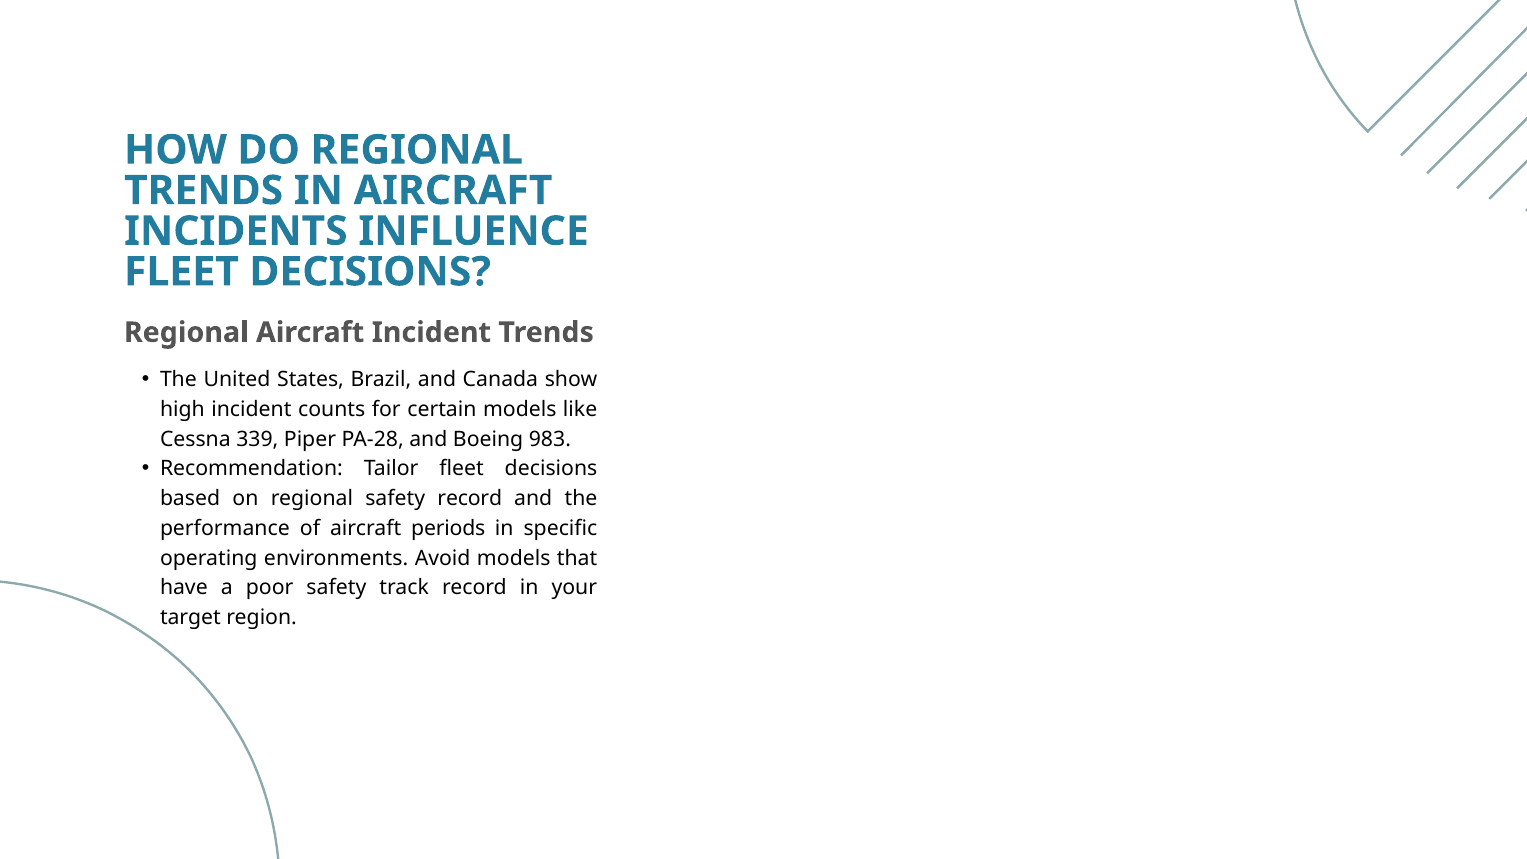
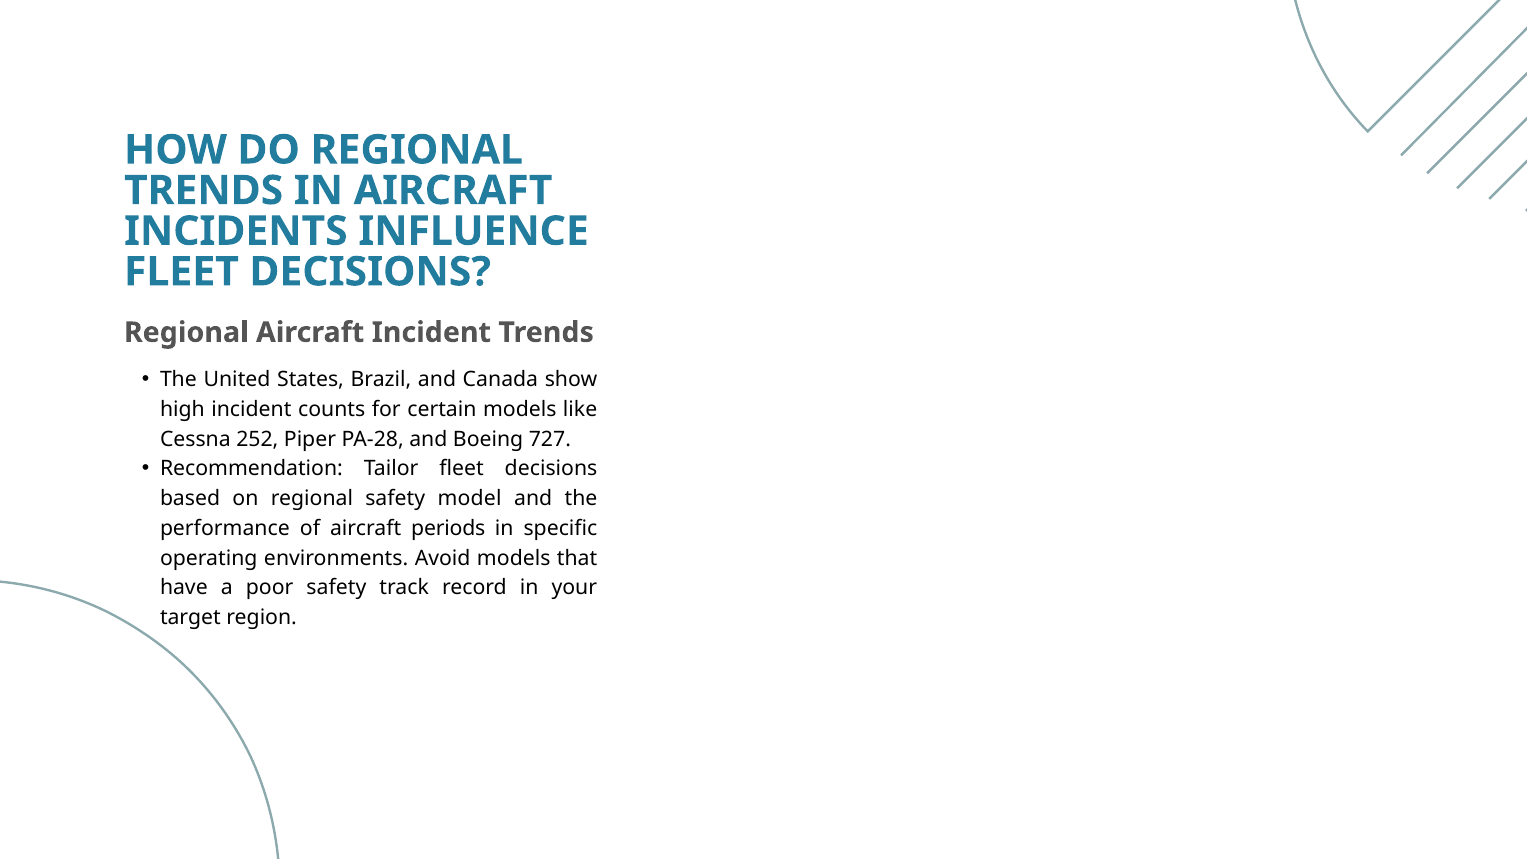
339: 339 -> 252
983: 983 -> 727
safety record: record -> model
